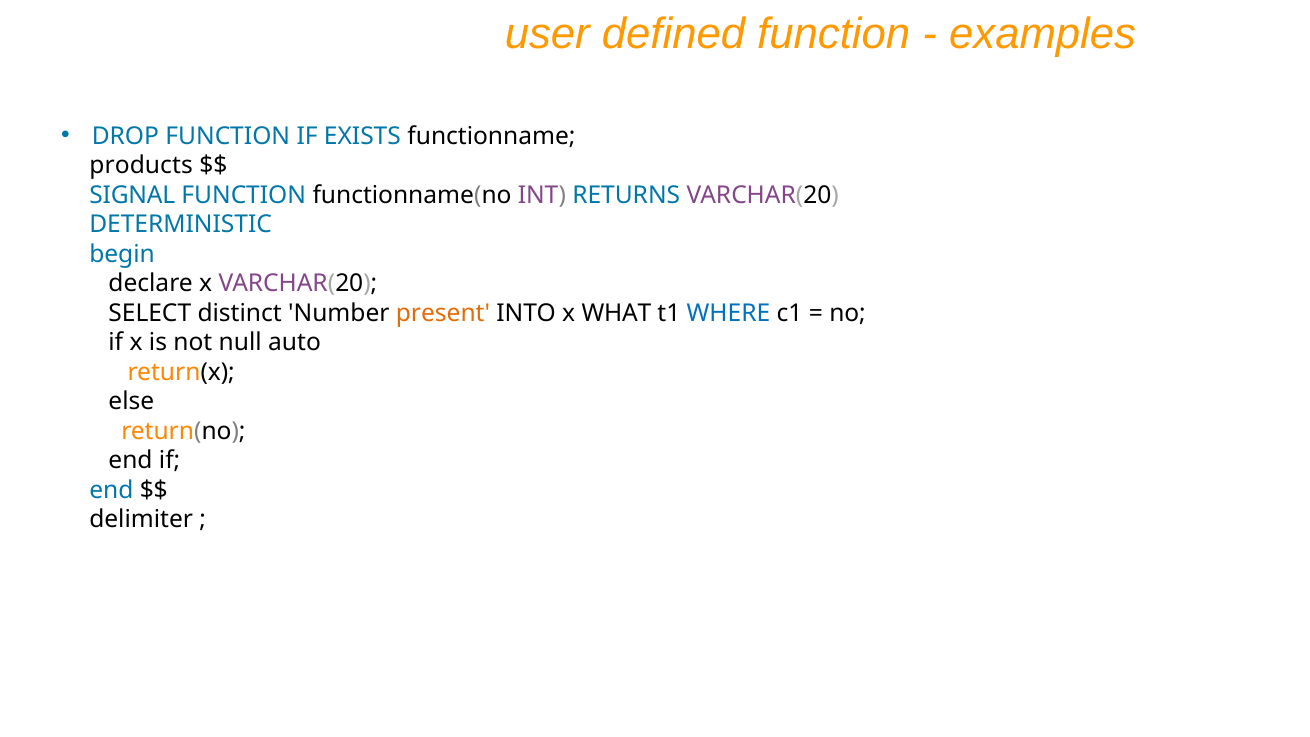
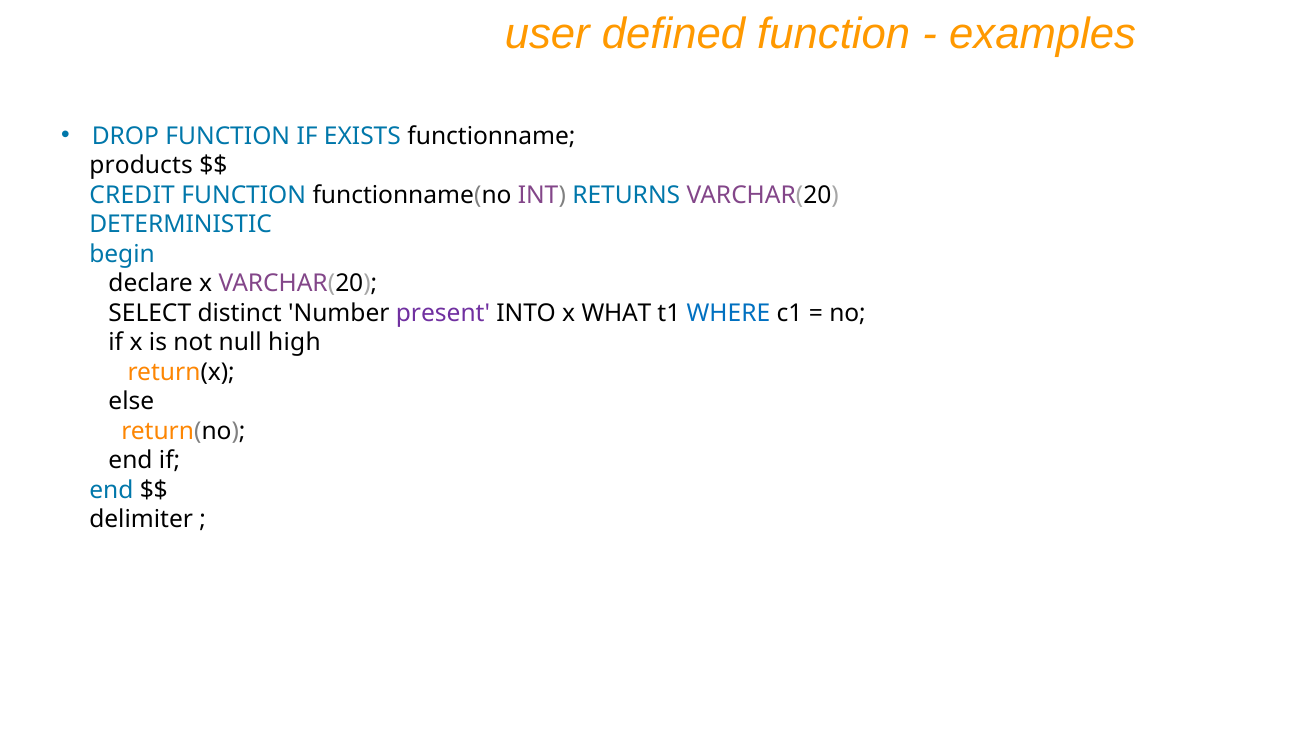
SIGNAL: SIGNAL -> CREDIT
present colour: orange -> purple
auto: auto -> high
